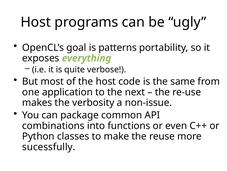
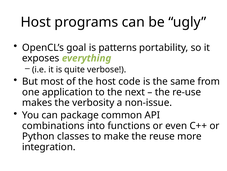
sucessfully: sucessfully -> integration
